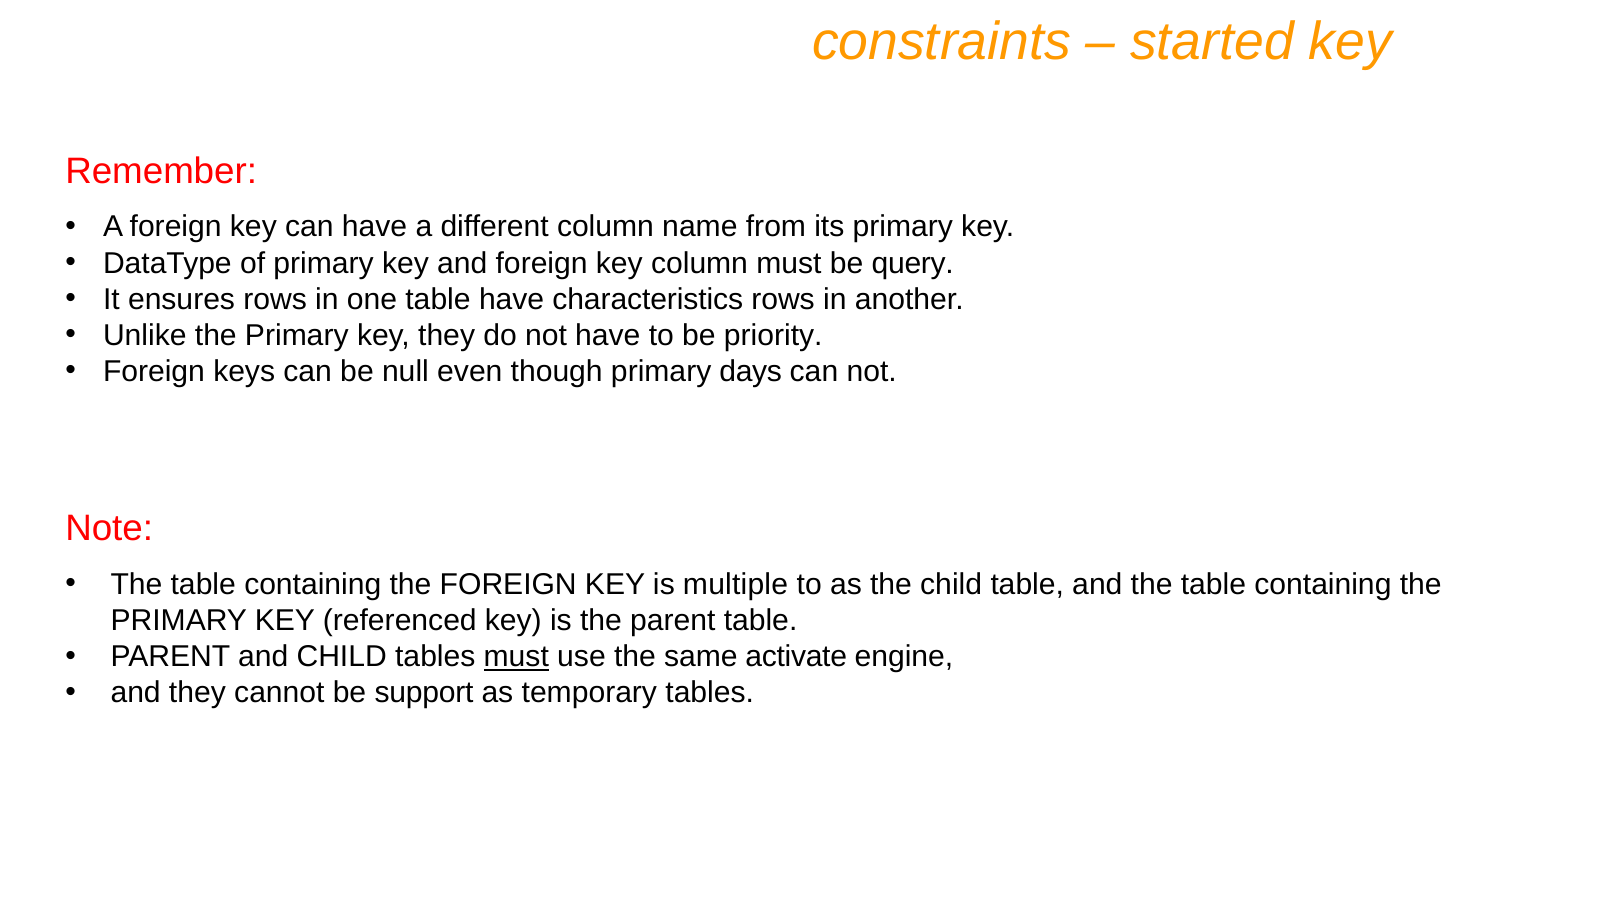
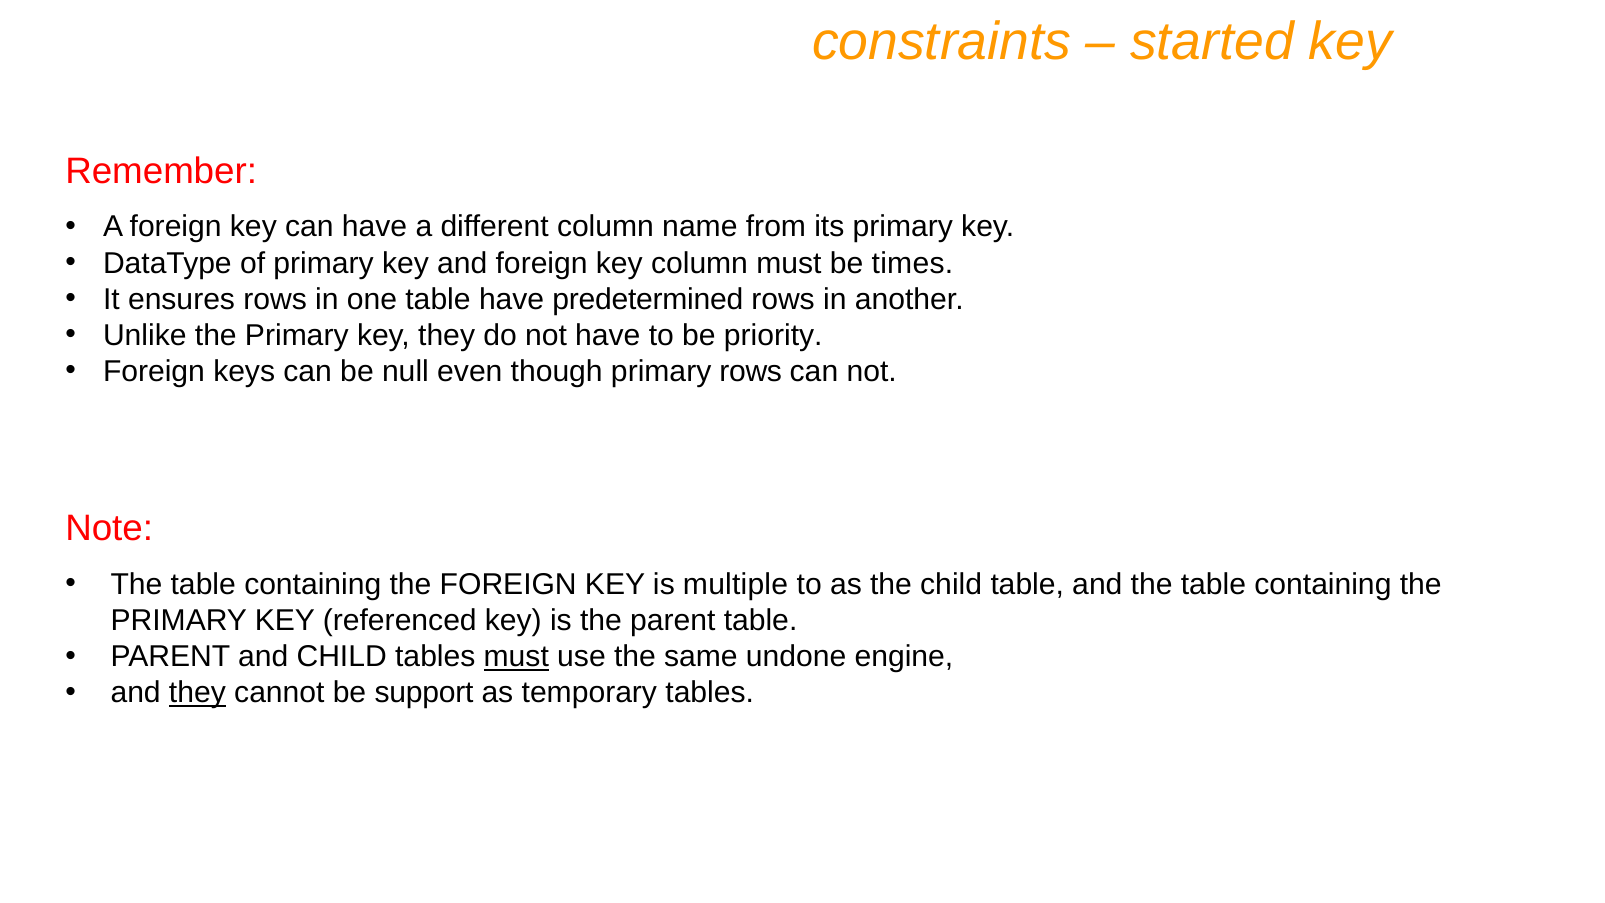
query: query -> times
characteristics: characteristics -> predetermined
primary days: days -> rows
activate: activate -> undone
they at (197, 693) underline: none -> present
